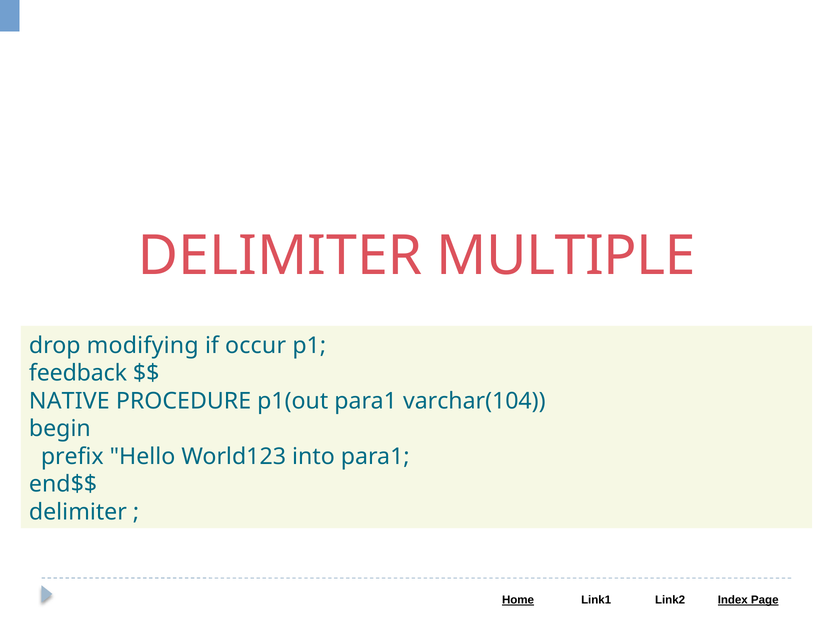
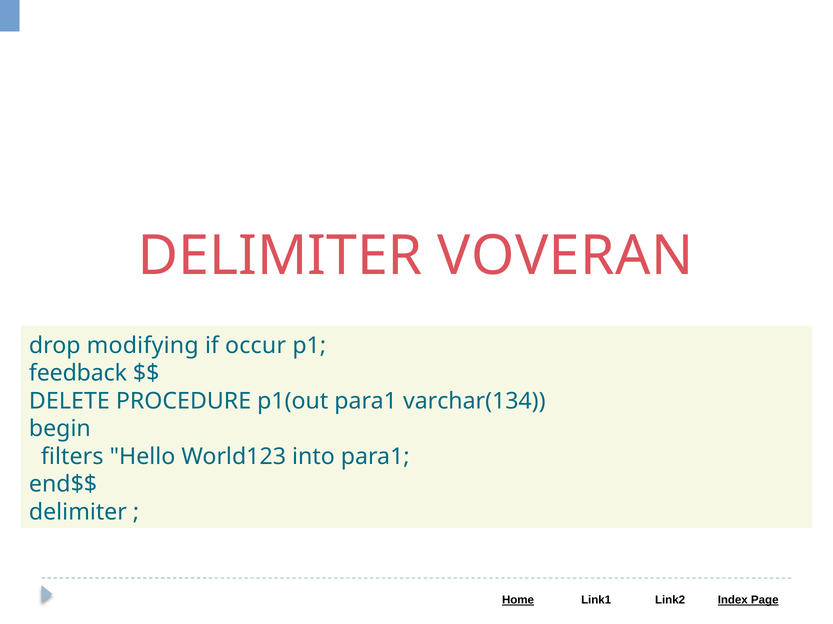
MULTIPLE: MULTIPLE -> VOVERAN
NATIVE: NATIVE -> DELETE
varchar(104: varchar(104 -> varchar(134
prefix: prefix -> filters
